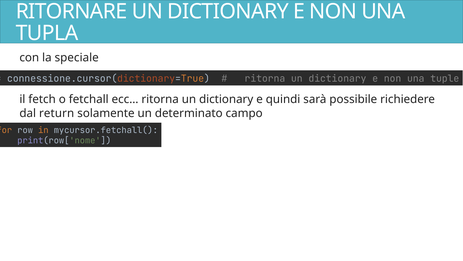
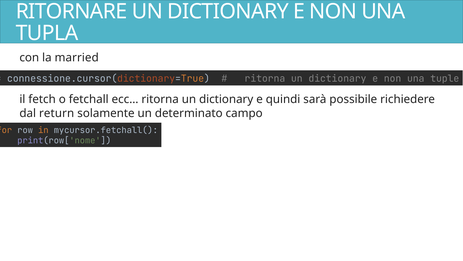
speciale: speciale -> married
